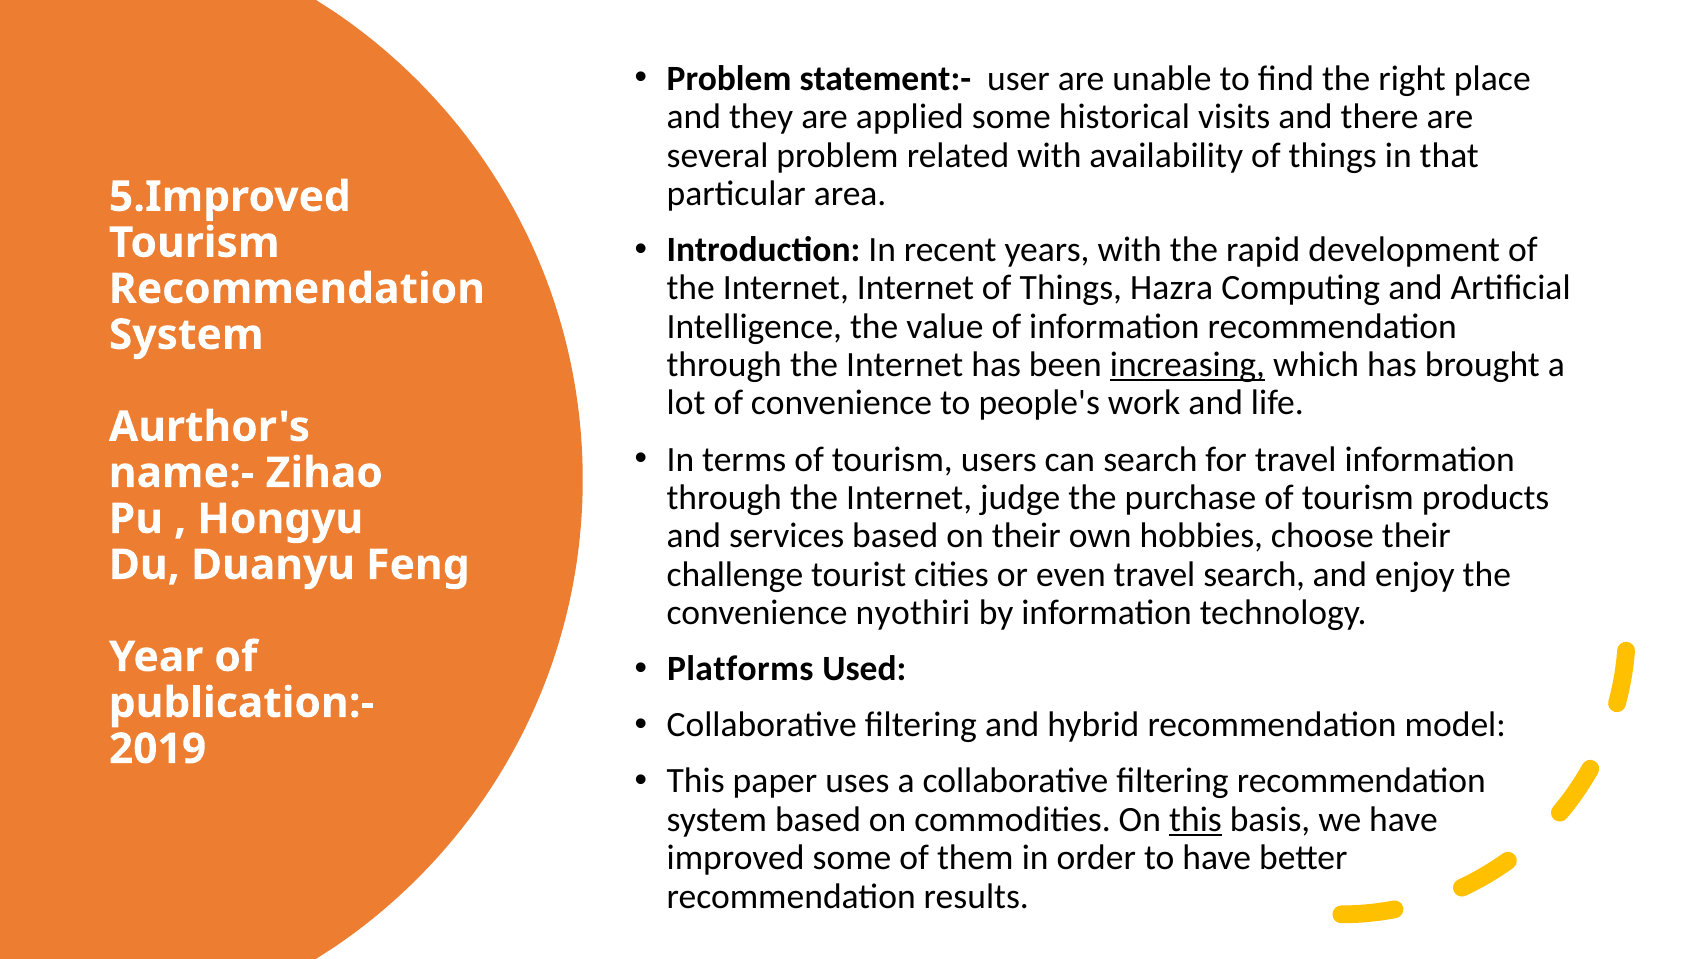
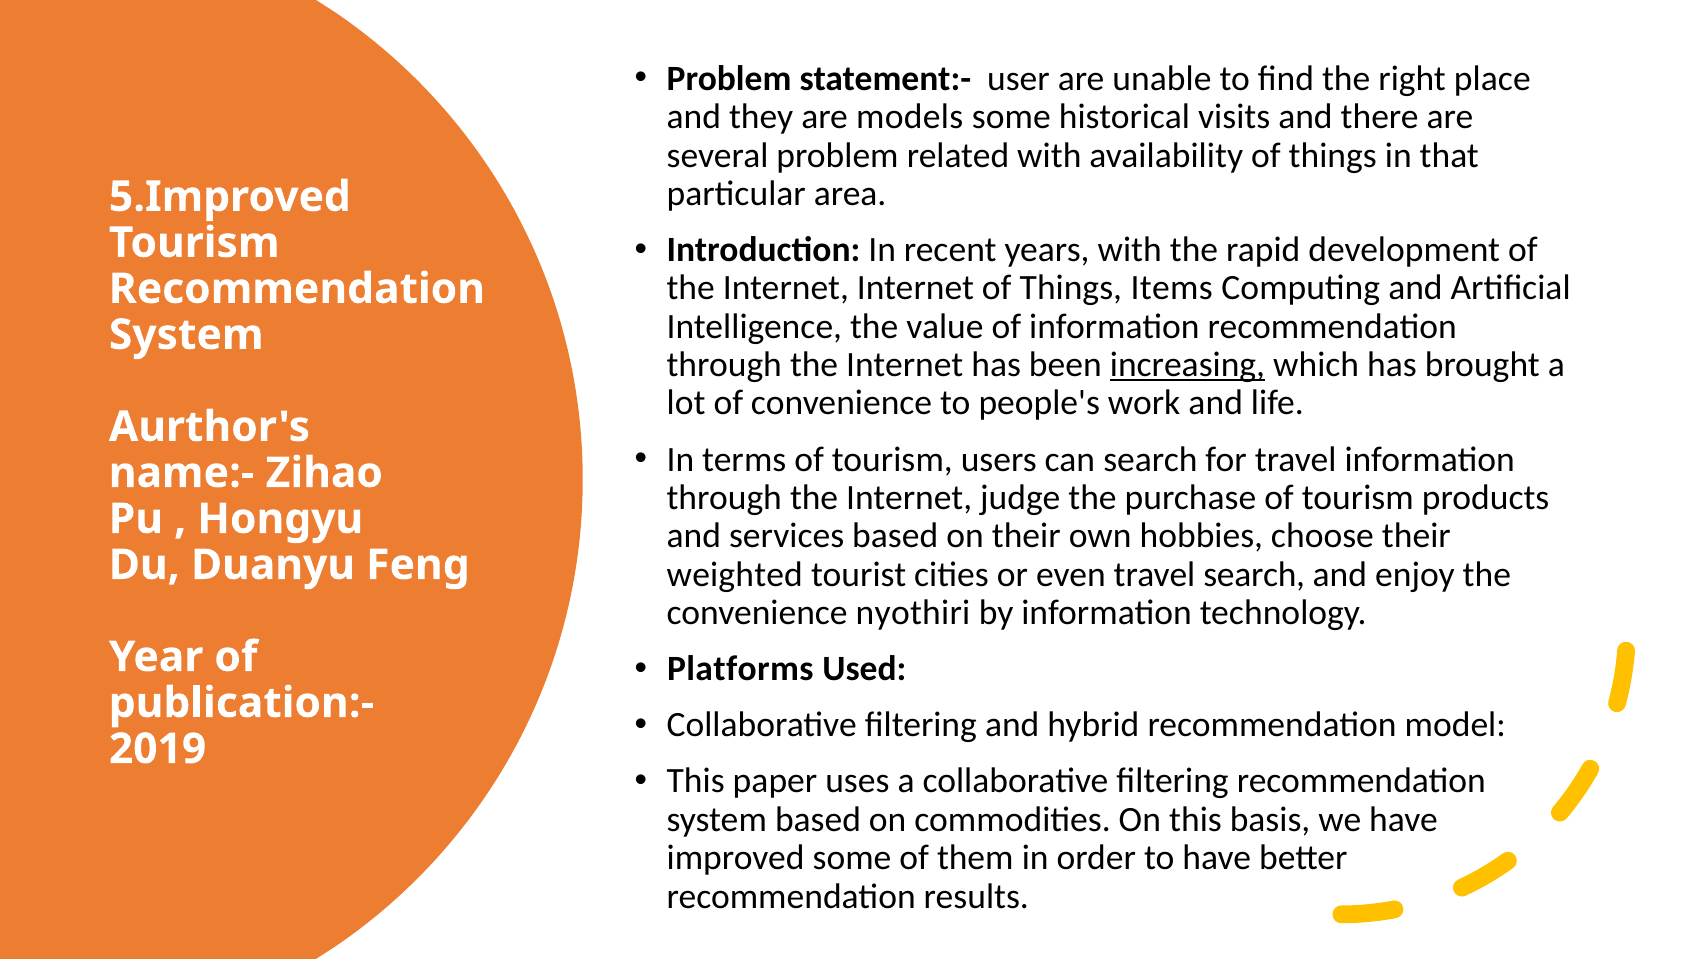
applied: applied -> models
Hazra: Hazra -> Items
challenge: challenge -> weighted
this at (1196, 820) underline: present -> none
